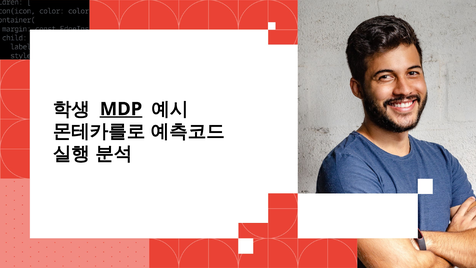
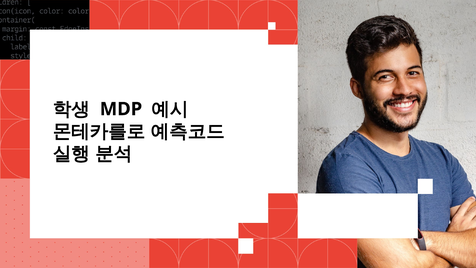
MDP underline: present -> none
